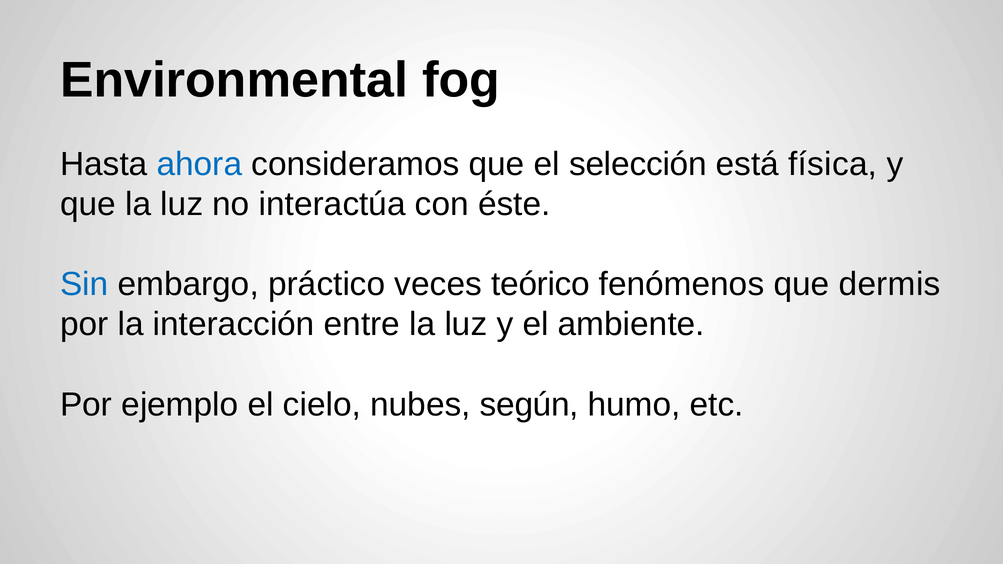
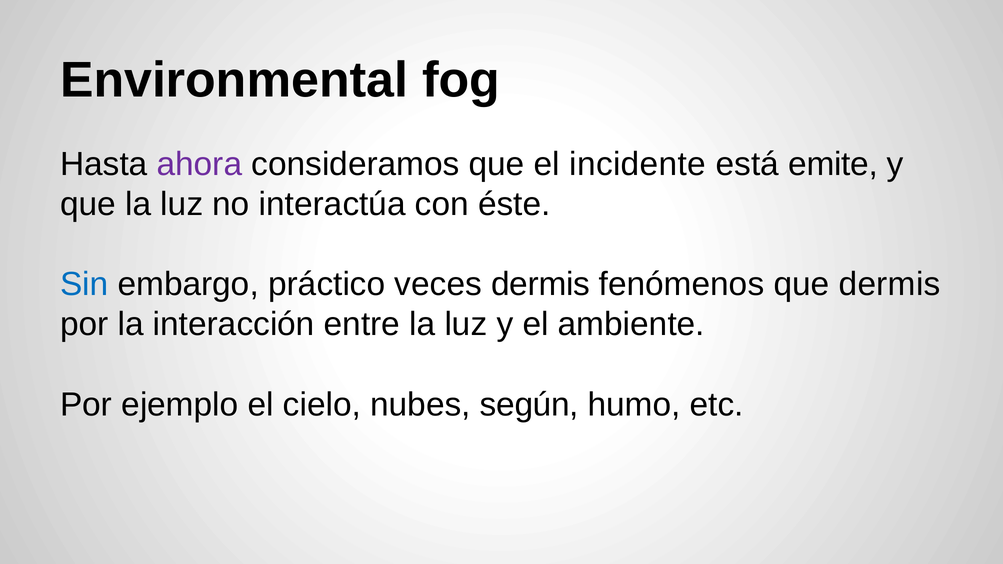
ahora colour: blue -> purple
selección: selección -> incidente
física: física -> emite
veces teórico: teórico -> dermis
